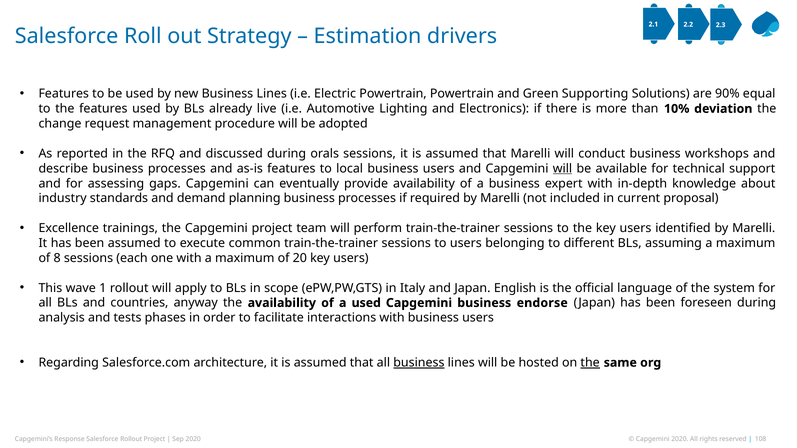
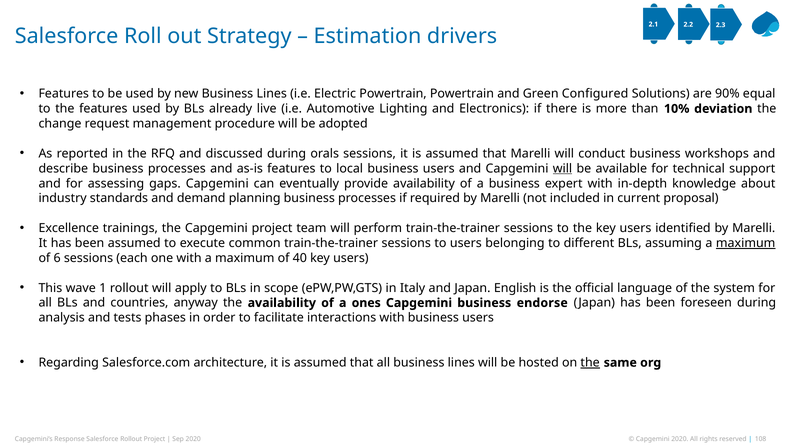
Supporting: Supporting -> Configured
maximum at (746, 243) underline: none -> present
8: 8 -> 6
20: 20 -> 40
a used: used -> ones
business at (419, 363) underline: present -> none
